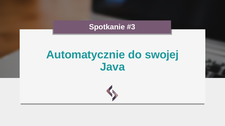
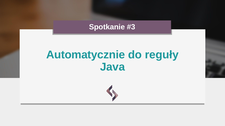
swojej: swojej -> reguły
